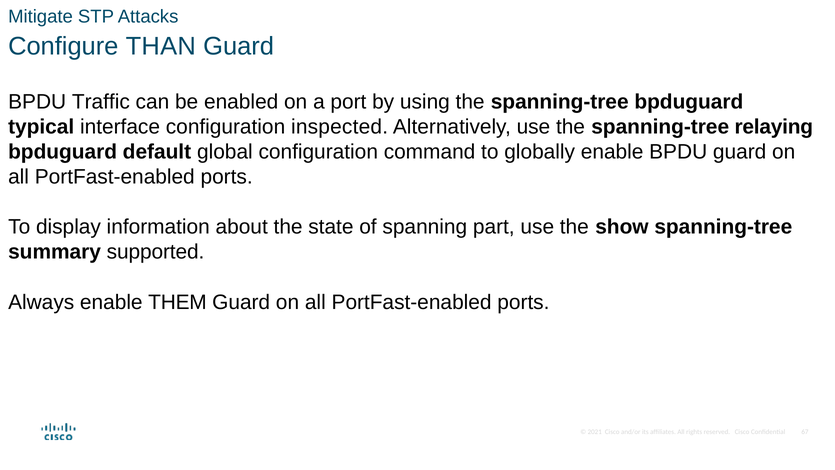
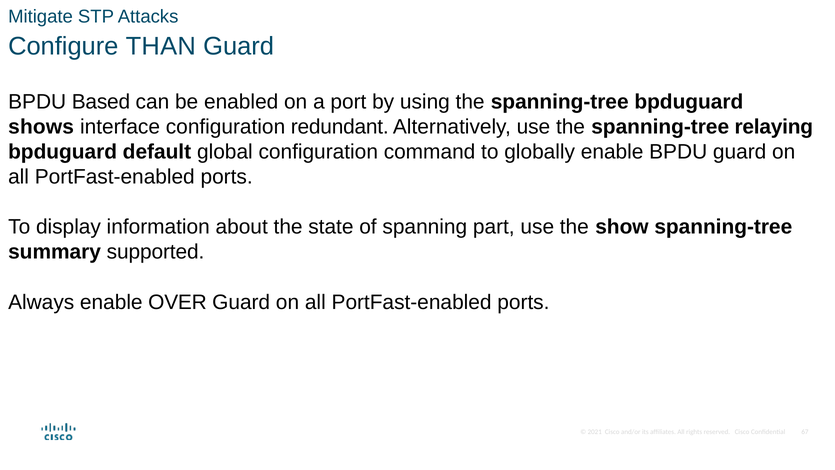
Traffic: Traffic -> Based
typical: typical -> shows
inspected: inspected -> redundant
THEM: THEM -> OVER
